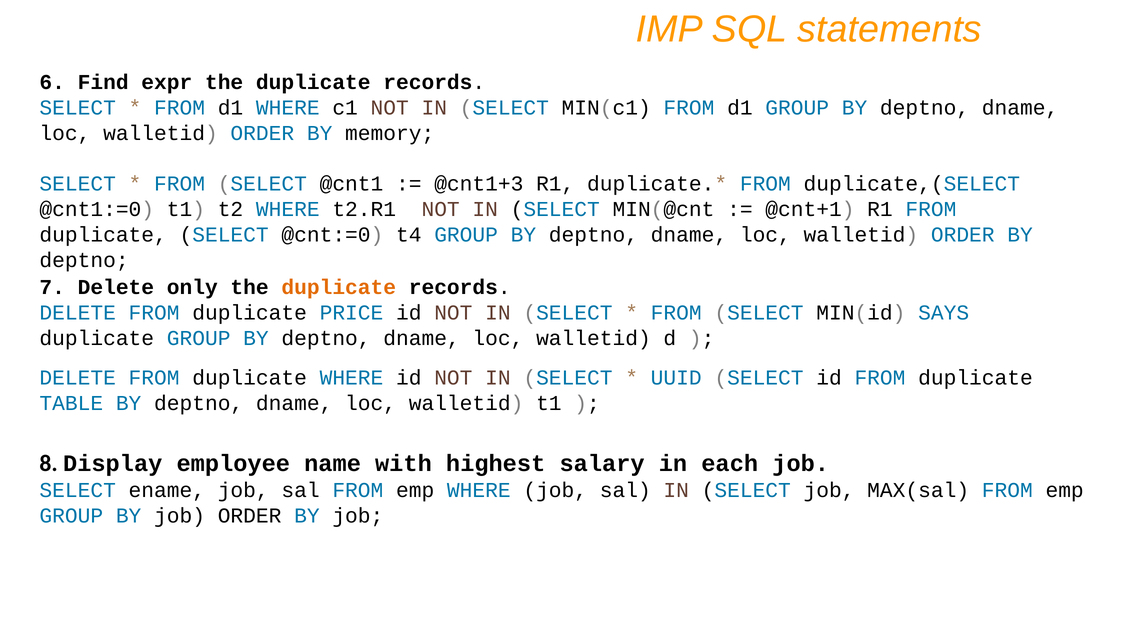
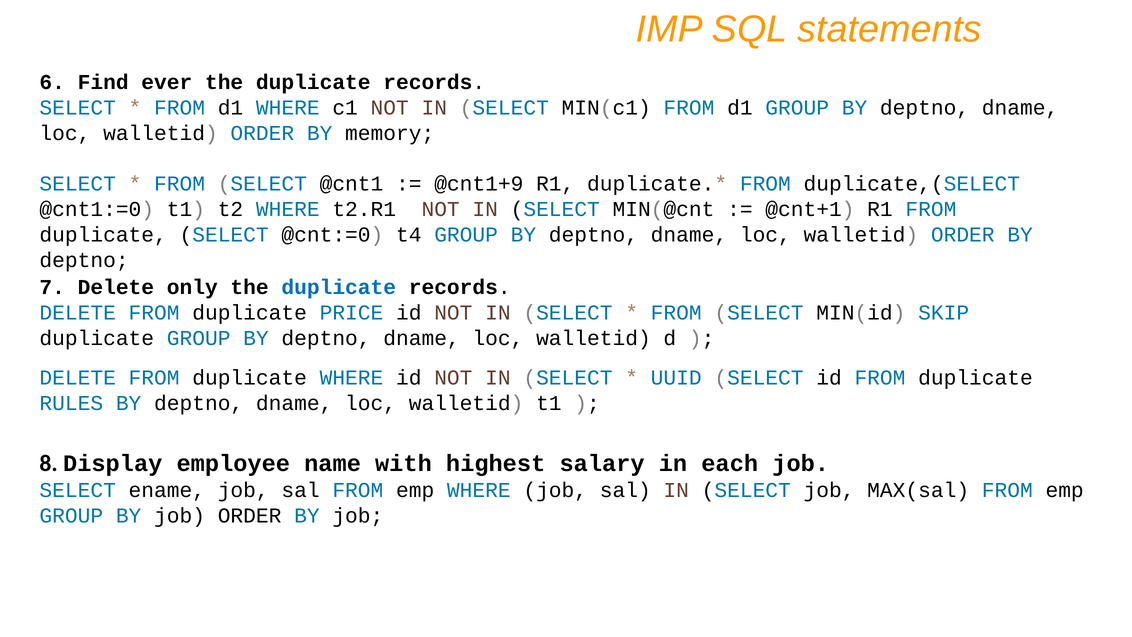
expr: expr -> ever
@cnt1+3: @cnt1+3 -> @cnt1+9
duplicate at (339, 287) colour: orange -> blue
SAYS: SAYS -> SKIP
TABLE: TABLE -> RULES
